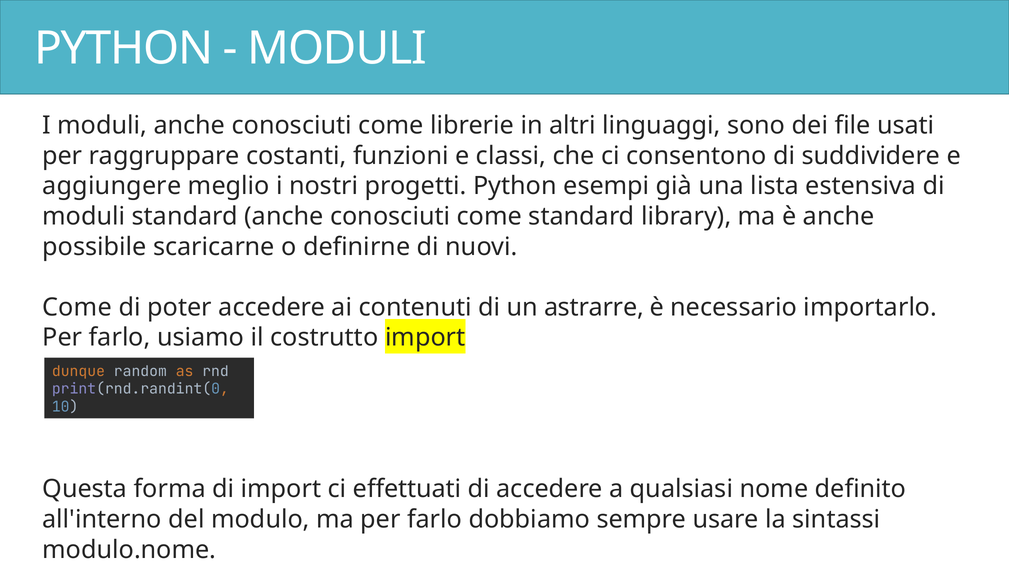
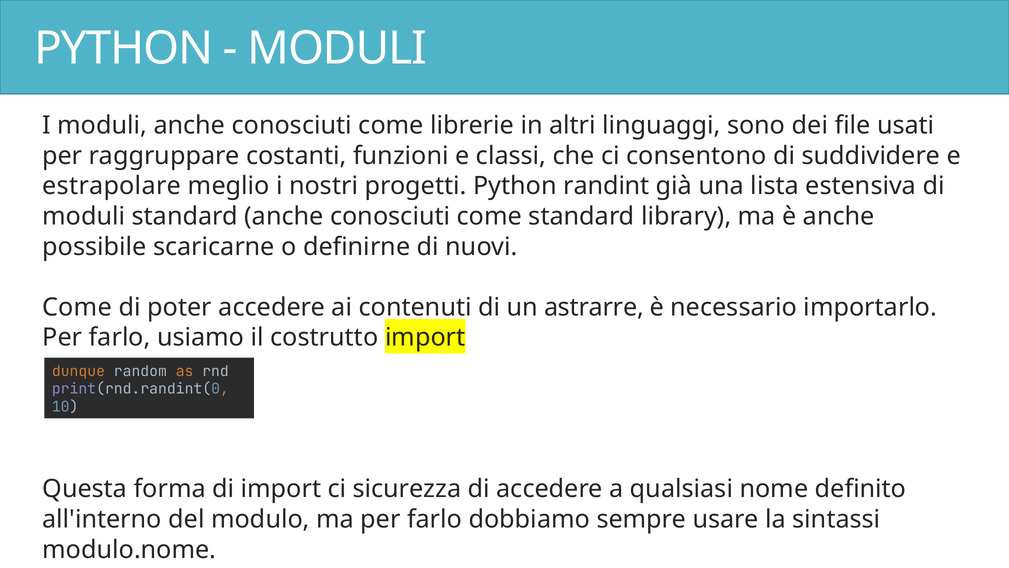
aggiungere: aggiungere -> estrapolare
esempi: esempi -> randint
effettuati: effettuati -> sicurezza
